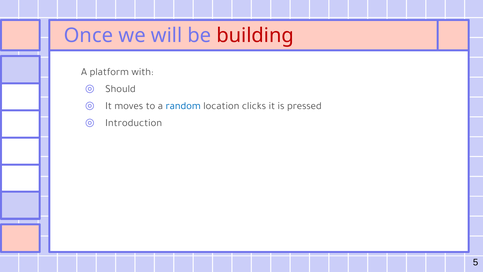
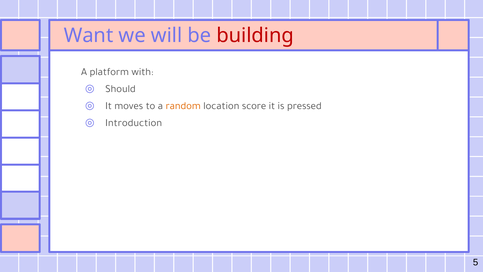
Once: Once -> Want
random colour: blue -> orange
clicks: clicks -> score
